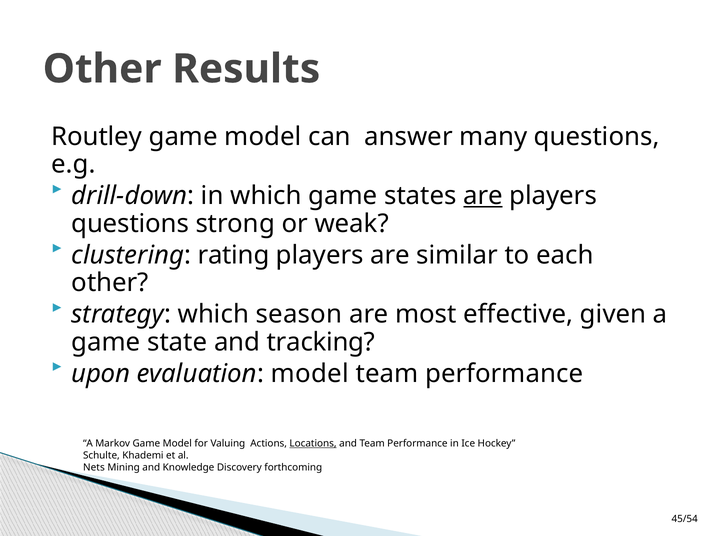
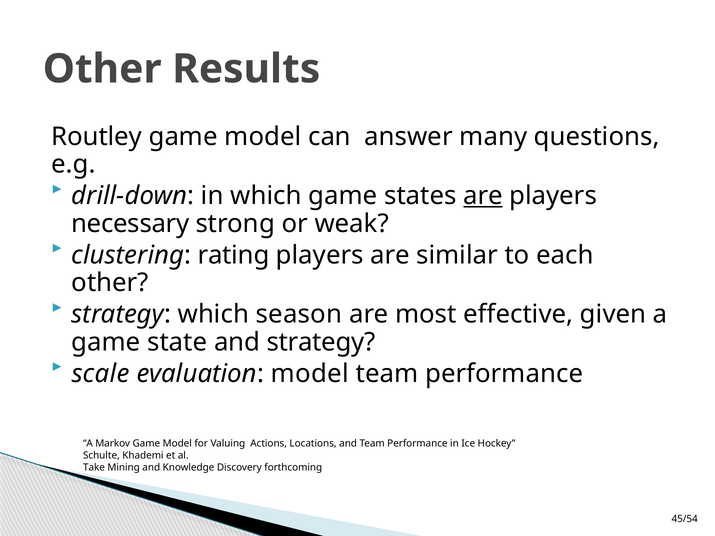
questions at (130, 224): questions -> necessary
and tracking: tracking -> strategy
upon: upon -> scale
Locations underline: present -> none
Nets: Nets -> Take
